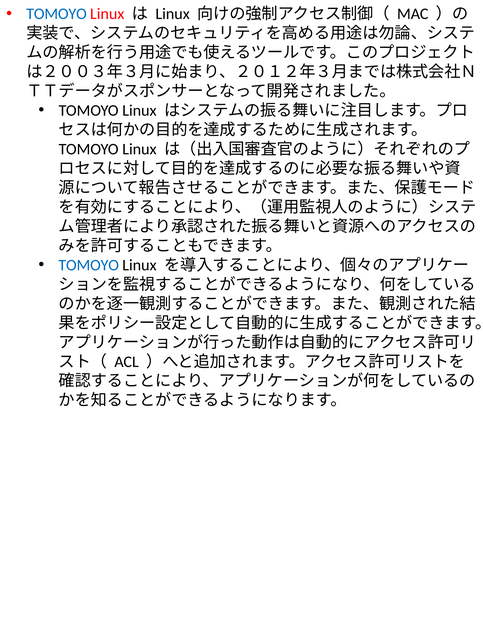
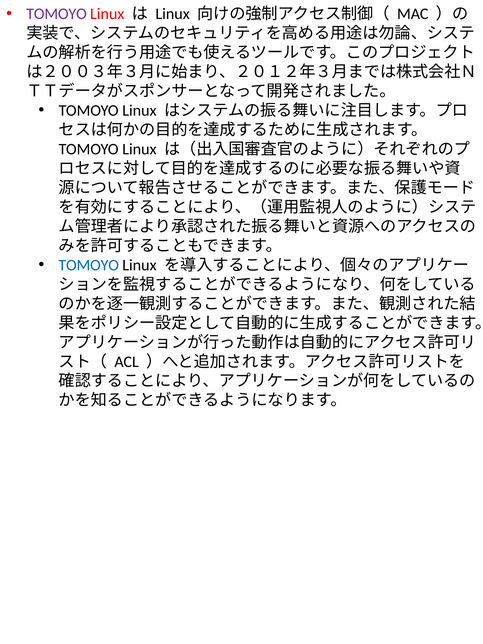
TOMOYO at (56, 14) colour: blue -> purple
